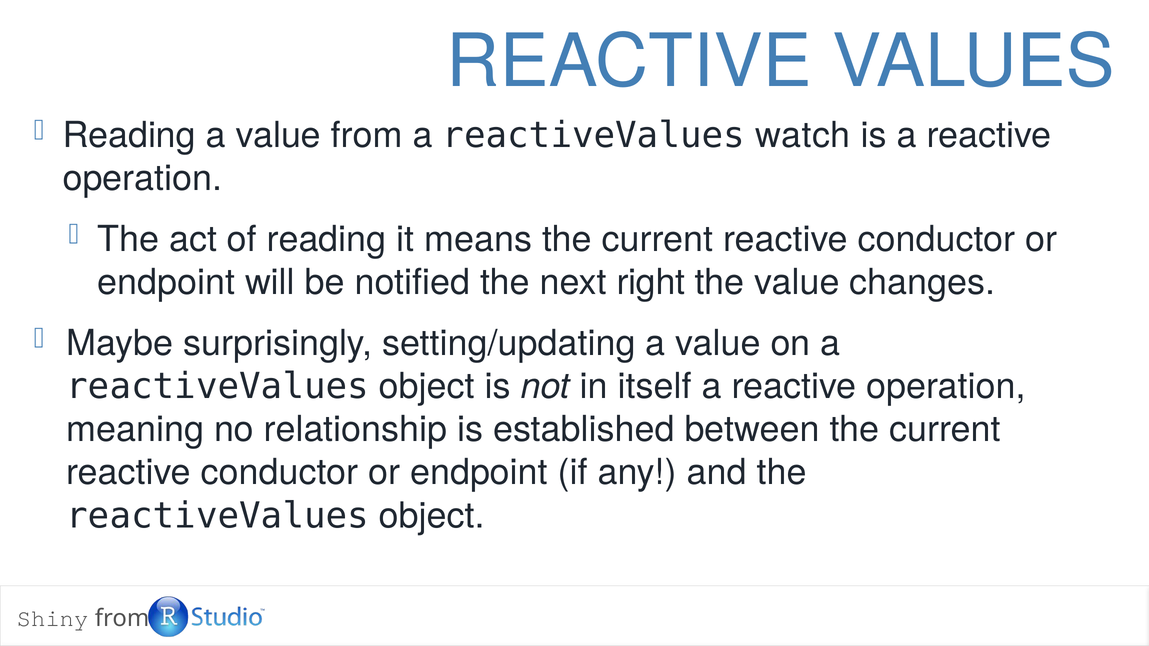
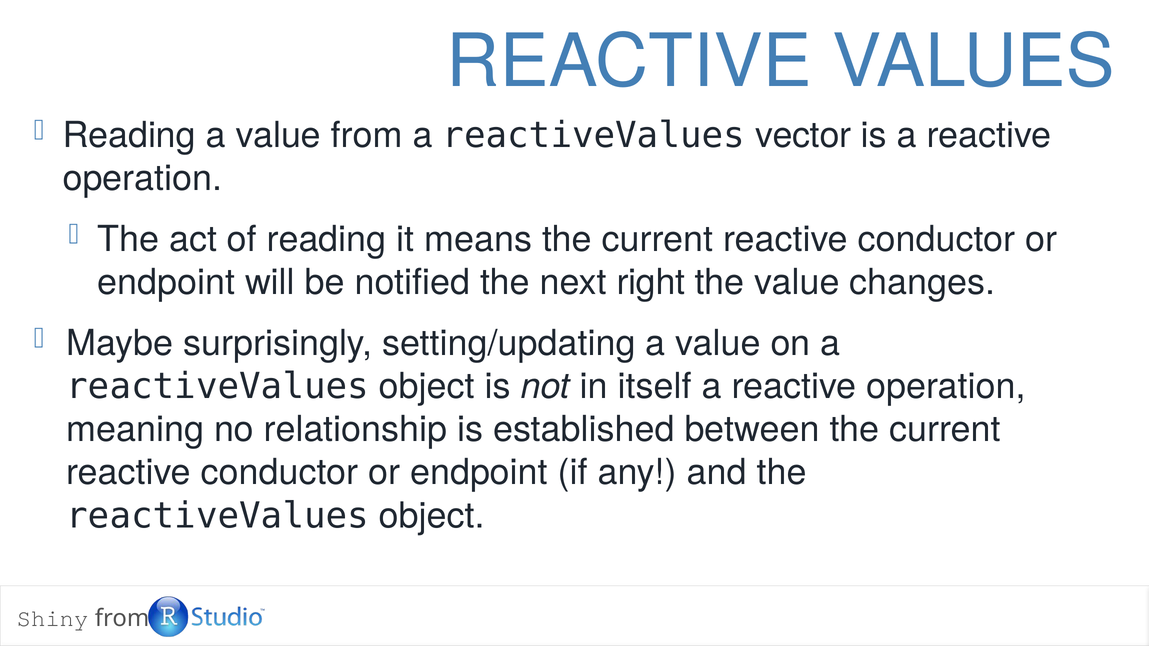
watch: watch -> vector
